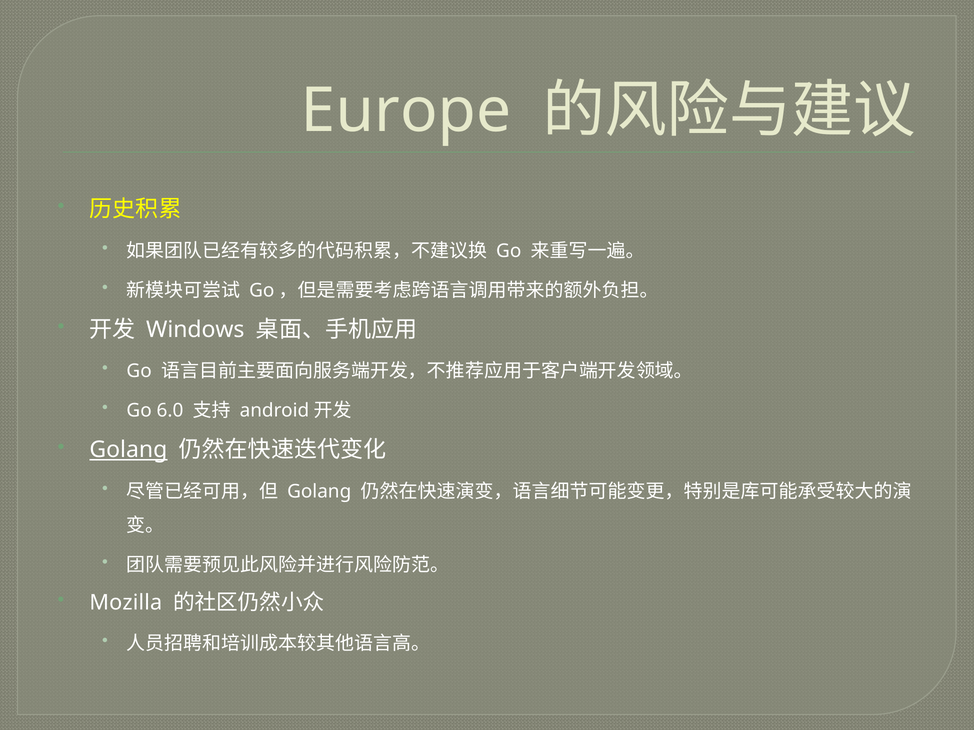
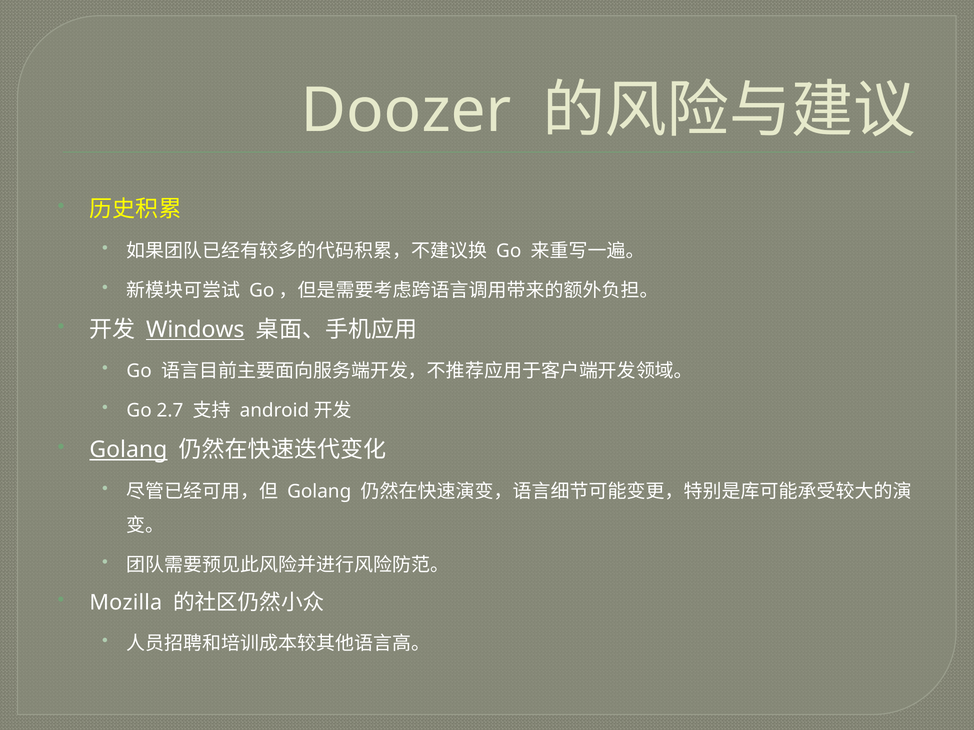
Europe: Europe -> Doozer
Windows underline: none -> present
6.0: 6.0 -> 2.7
